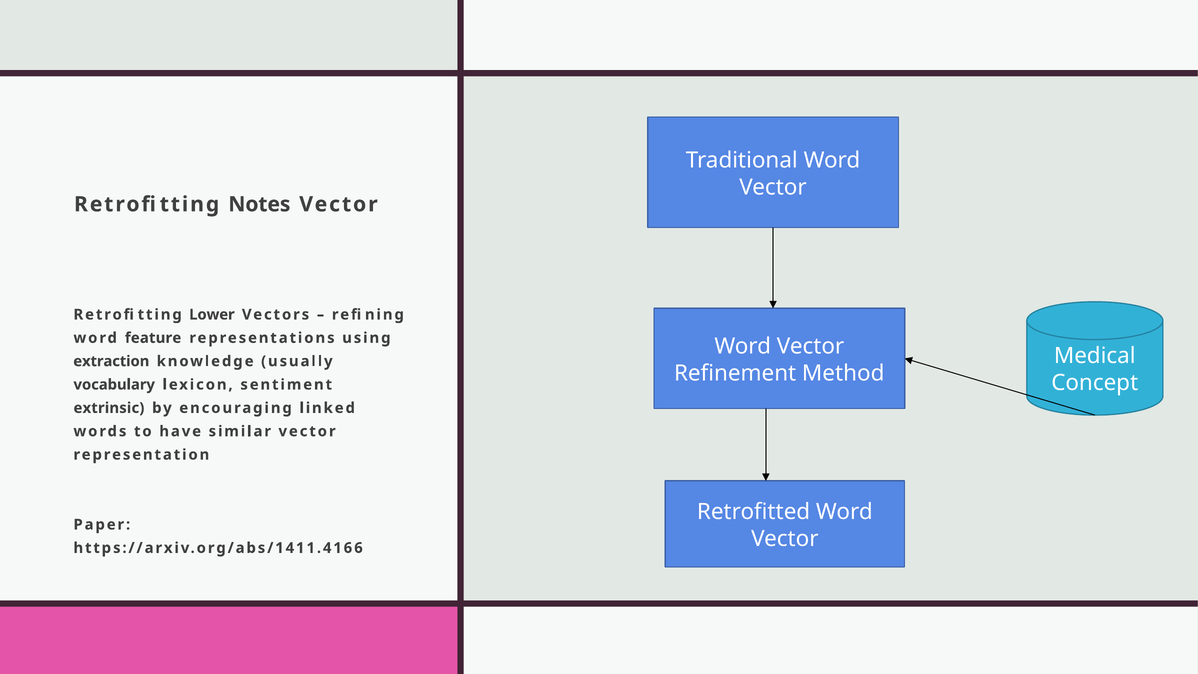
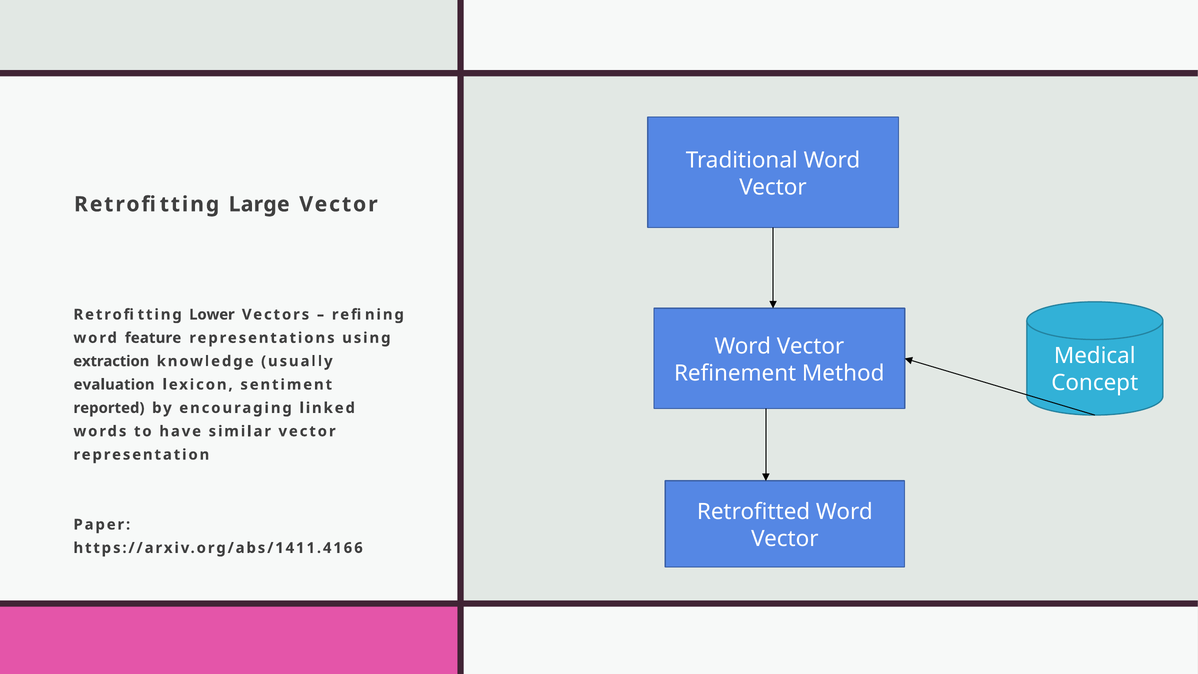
Notes: Notes -> Large
vocabulary: vocabulary -> evaluation
extrinsic: extrinsic -> reported
